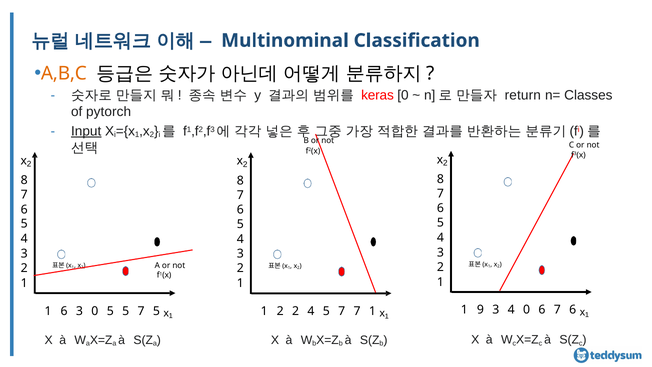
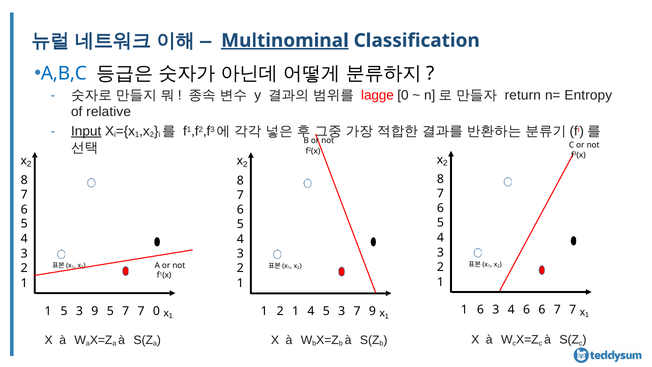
Multinominal underline: none -> present
A,B,C colour: orange -> blue
keras: keras -> lagge
Classes: Classes -> Entropy
pytorch: pytorch -> relative
1 9: 9 -> 6
4 0: 0 -> 6
6 7 6: 6 -> 7
1 6: 6 -> 5
3 0: 0 -> 9
5 5: 5 -> 7
7 5: 5 -> 0
1 2 2: 2 -> 1
4 5 7: 7 -> 3
7 1: 1 -> 9
